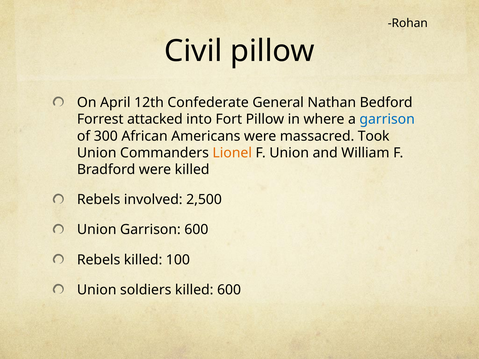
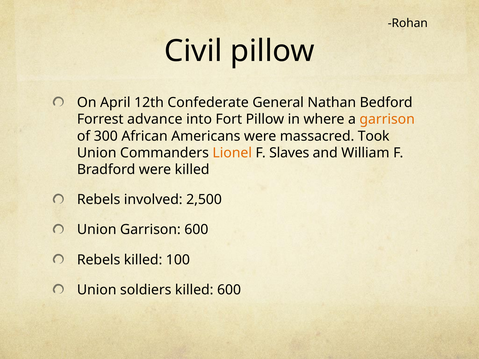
attacked: attacked -> advance
garrison at (387, 119) colour: blue -> orange
F Union: Union -> Slaves
